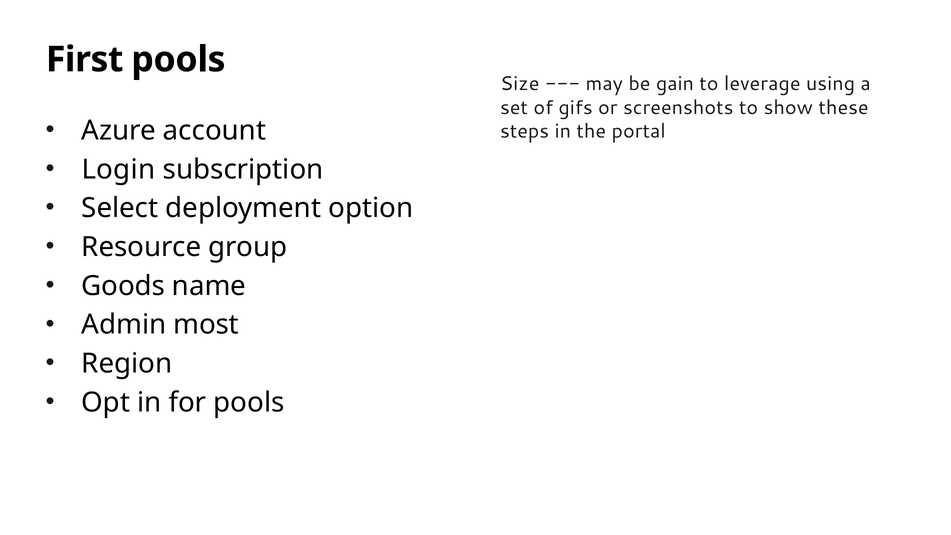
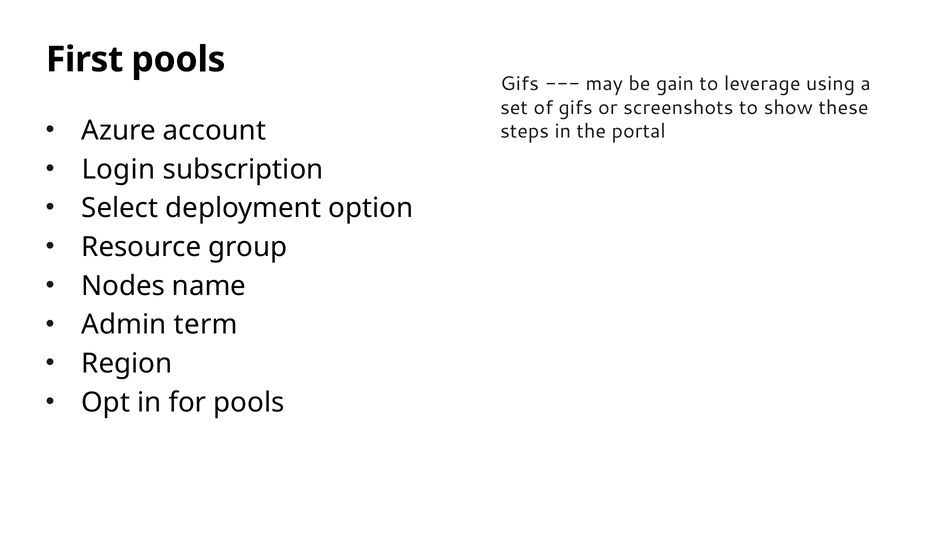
Size at (520, 84): Size -> Gifs
Goods: Goods -> Nodes
most: most -> term
